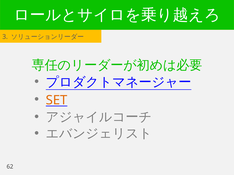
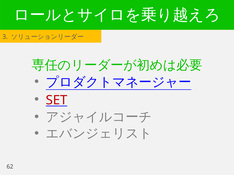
SET colour: orange -> red
